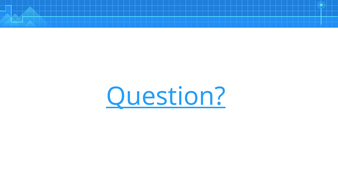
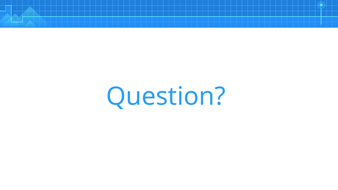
Question underline: present -> none
